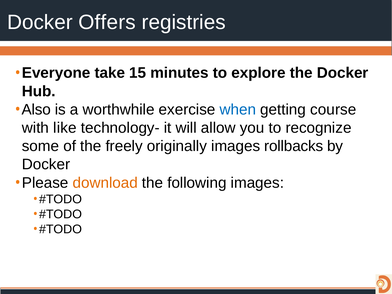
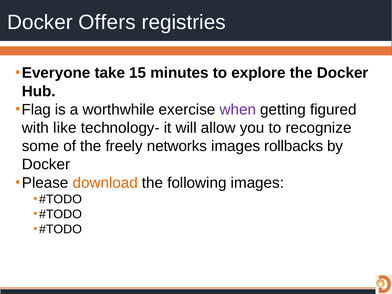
Also: Also -> Flag
when colour: blue -> purple
course: course -> figured
originally: originally -> networks
